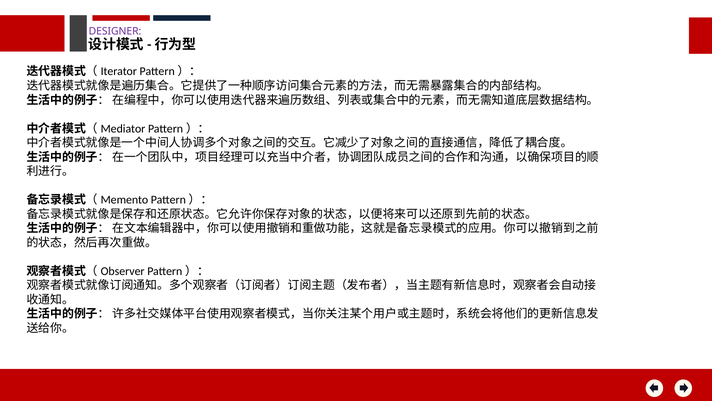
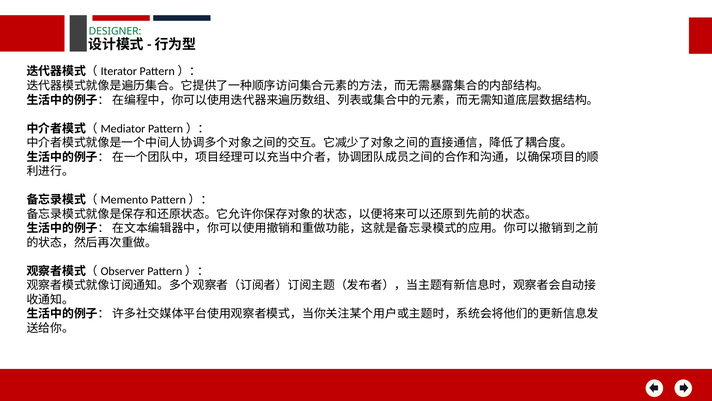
DESIGNER colour: purple -> green
